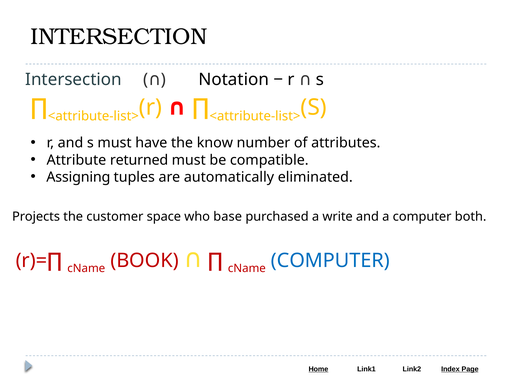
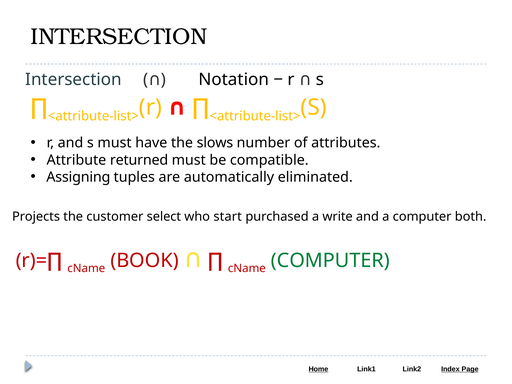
know: know -> slows
space: space -> select
base: base -> start
COMPUTER at (330, 260) colour: blue -> green
